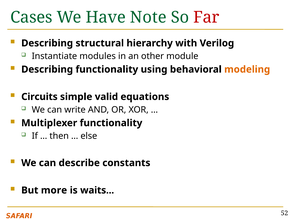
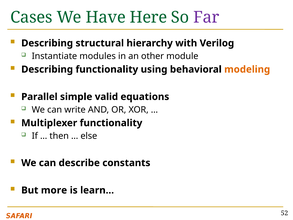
Note: Note -> Here
Far colour: red -> purple
Circuits: Circuits -> Parallel
waits: waits -> learn
